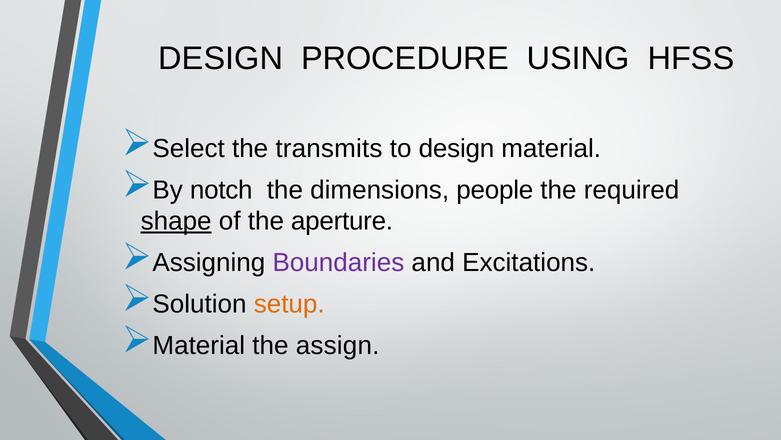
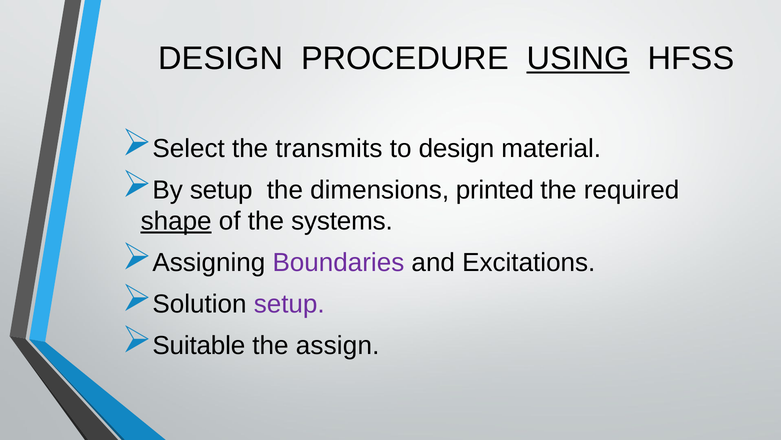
USING underline: none -> present
By notch: notch -> setup
people: people -> printed
aperture: aperture -> systems
setup at (289, 304) colour: orange -> purple
Material at (199, 345): Material -> Suitable
